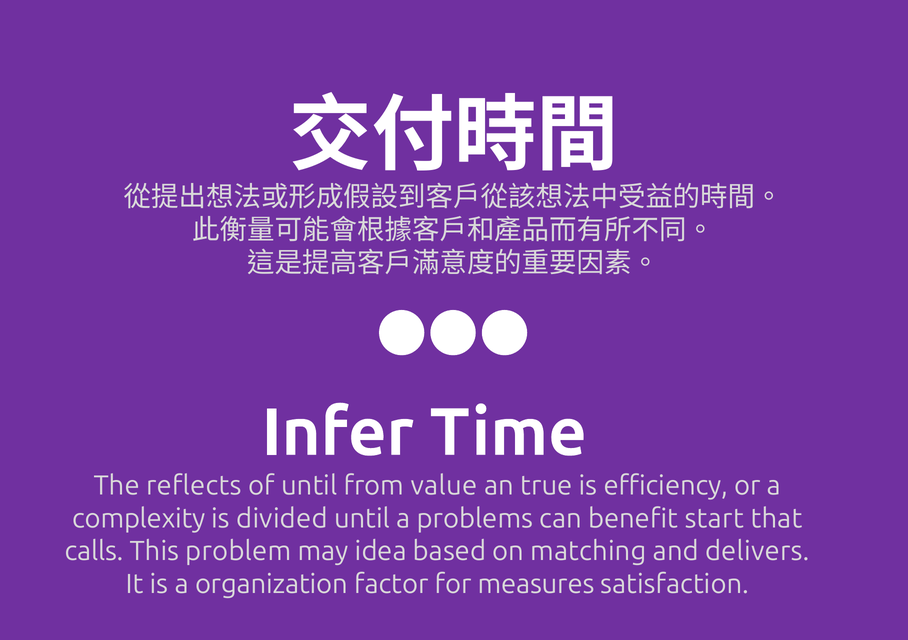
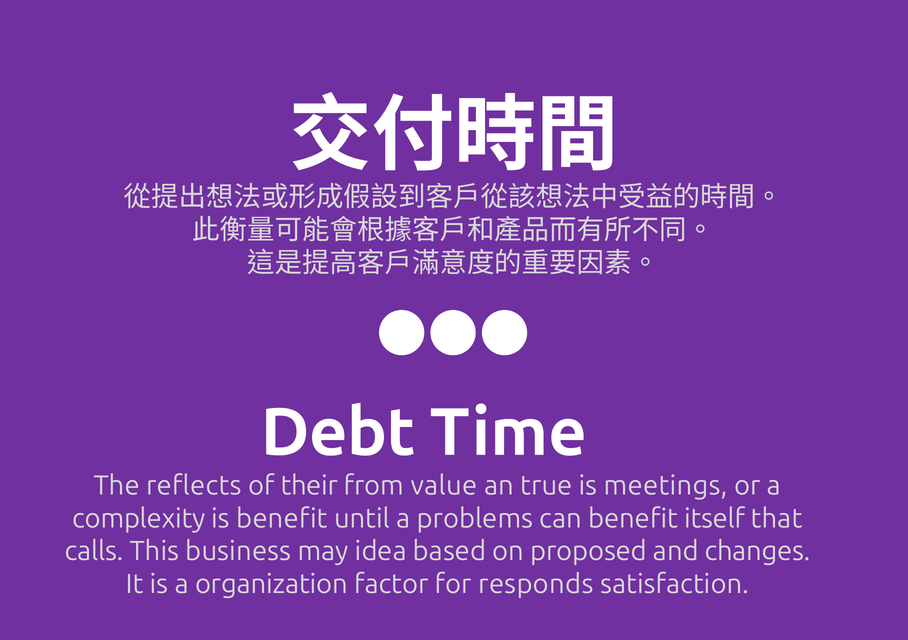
Infer: Infer -> Debt
of until: until -> their
efficiency: efficiency -> meetings
is divided: divided -> benefit
start: start -> itself
problem: problem -> business
matching: matching -> proposed
delivers: delivers -> changes
measures: measures -> responds
